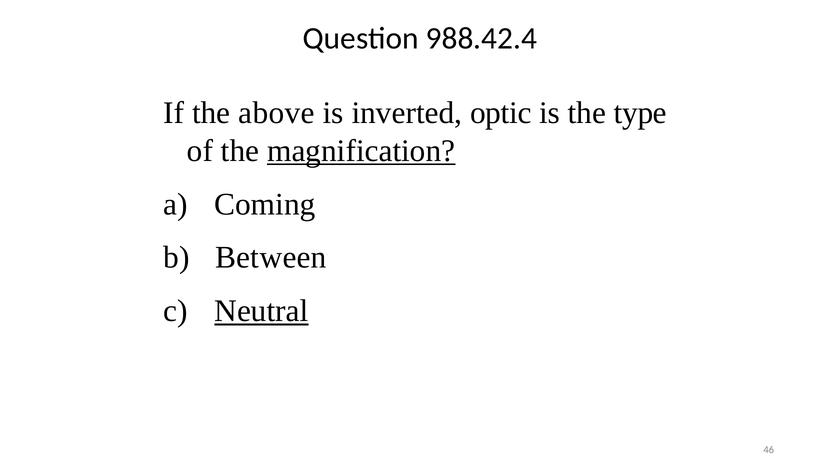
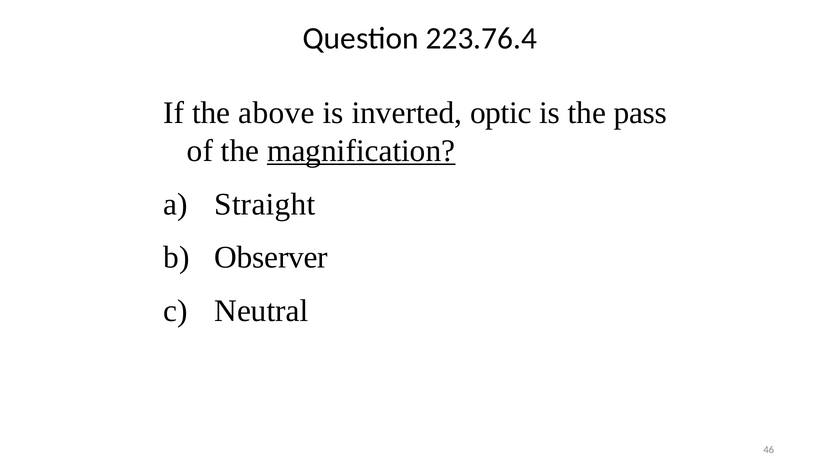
988.42.4: 988.42.4 -> 223.76.4
type: type -> pass
Coming: Coming -> Straight
Between: Between -> Observer
Neutral underline: present -> none
